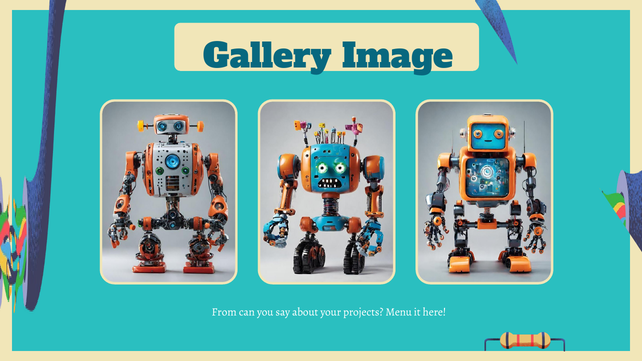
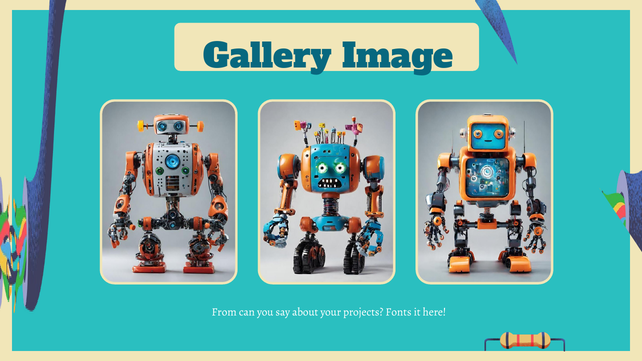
Menu: Menu -> Fonts
